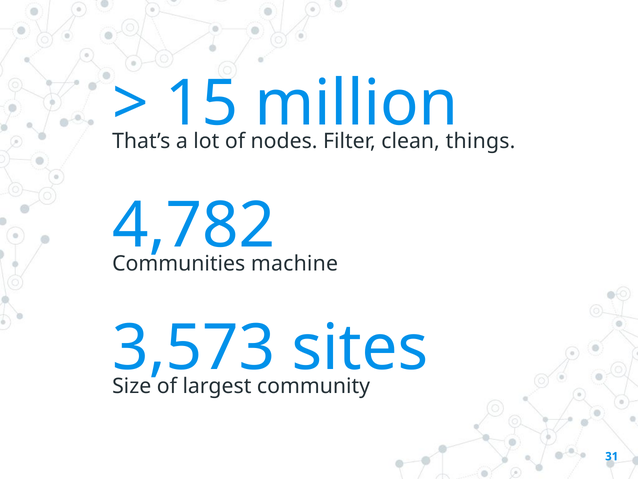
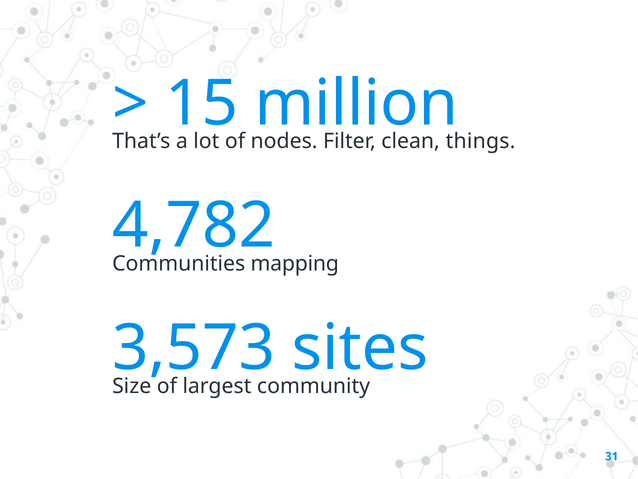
machine: machine -> mapping
